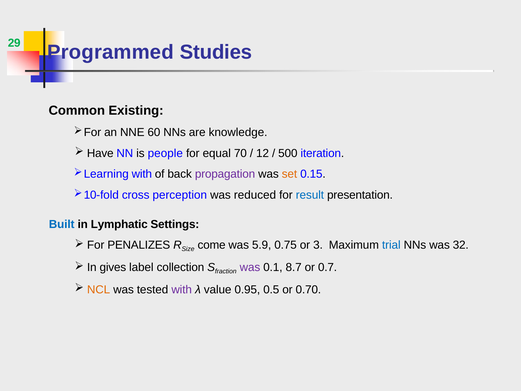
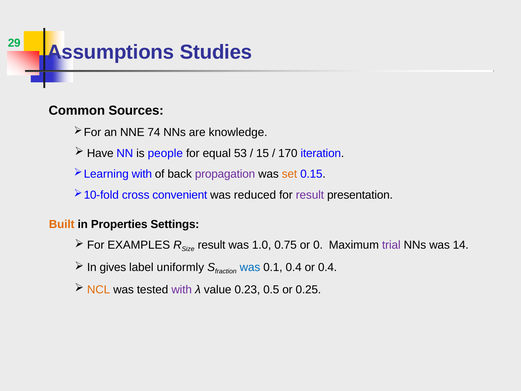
Programmed: Programmed -> Assumptions
Existing: Existing -> Sources
60: 60 -> 74
70: 70 -> 53
12: 12 -> 15
500: 500 -> 170
perception: perception -> convenient
result at (310, 195) colour: blue -> purple
Built colour: blue -> orange
Lymphatic: Lymphatic -> Properties
PENALIZES: PENALIZES -> EXAMPLES
come at (212, 245): come -> result
5.9: 5.9 -> 1.0
3: 3 -> 0
trial colour: blue -> purple
32: 32 -> 14
collection: collection -> uniformly
was at (250, 267) colour: purple -> blue
0.1 8.7: 8.7 -> 0.4
or 0.7: 0.7 -> 0.4
0.95: 0.95 -> 0.23
0.70: 0.70 -> 0.25
